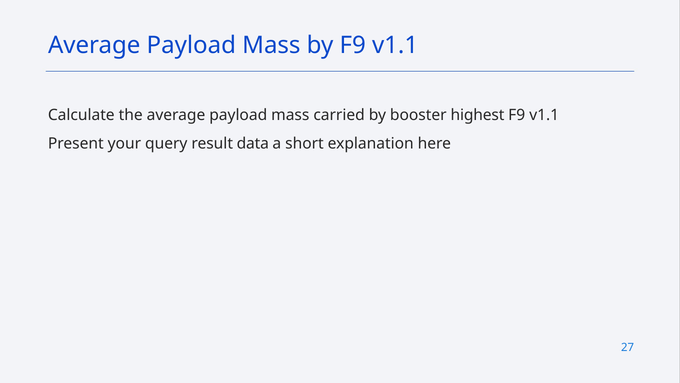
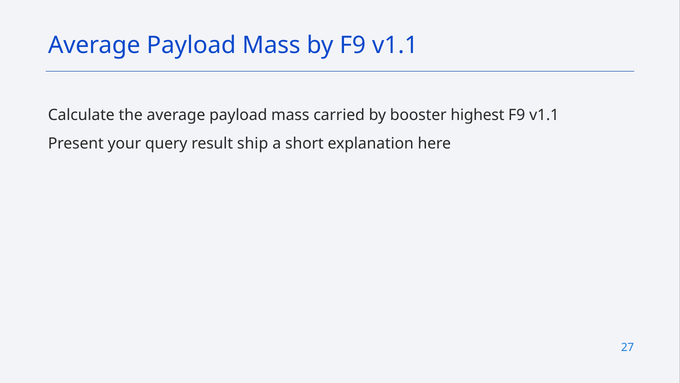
data: data -> ship
